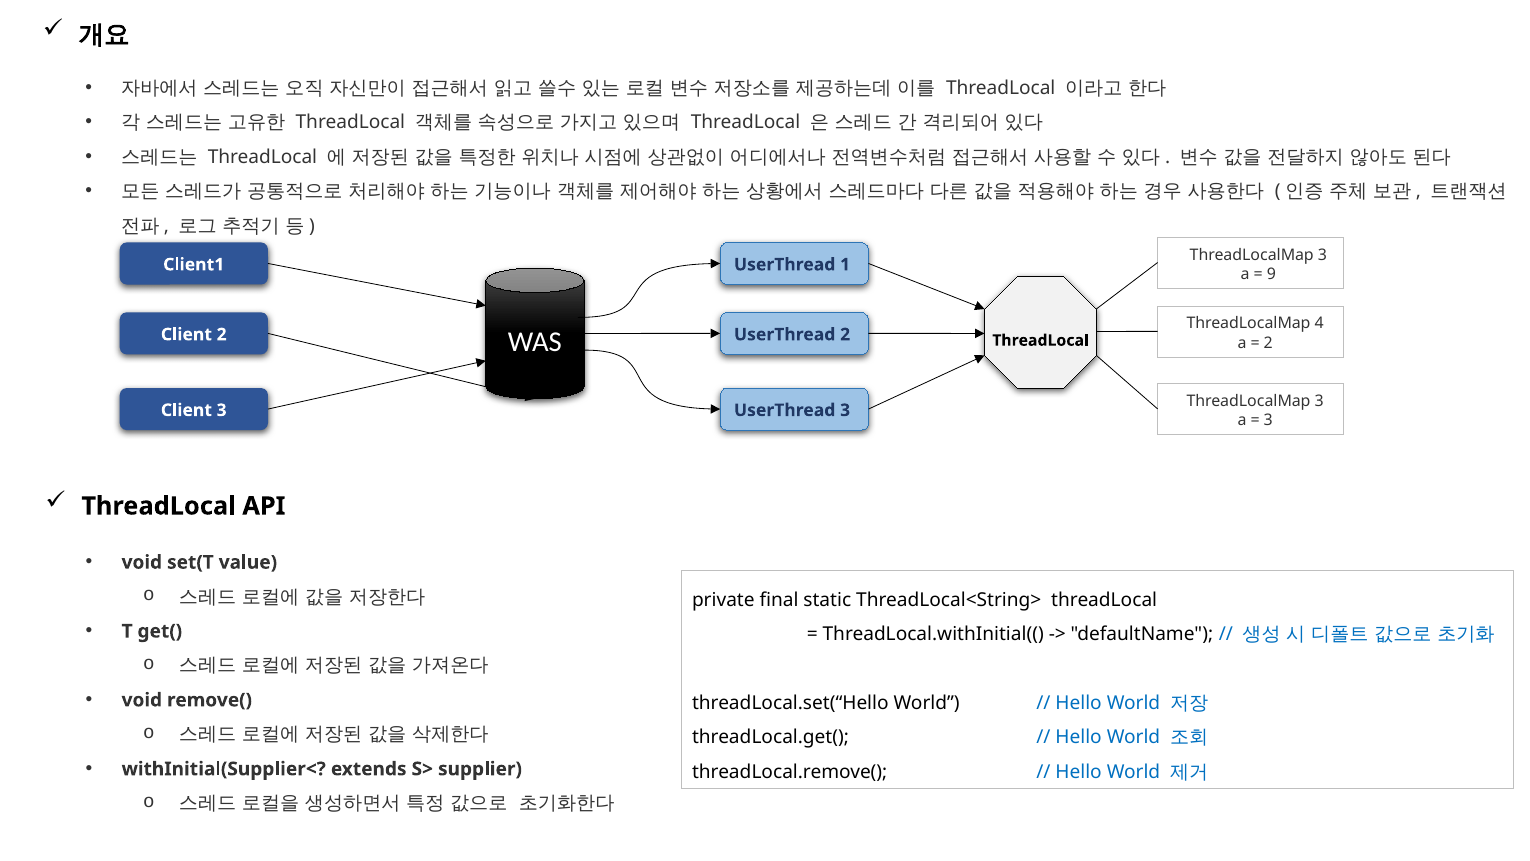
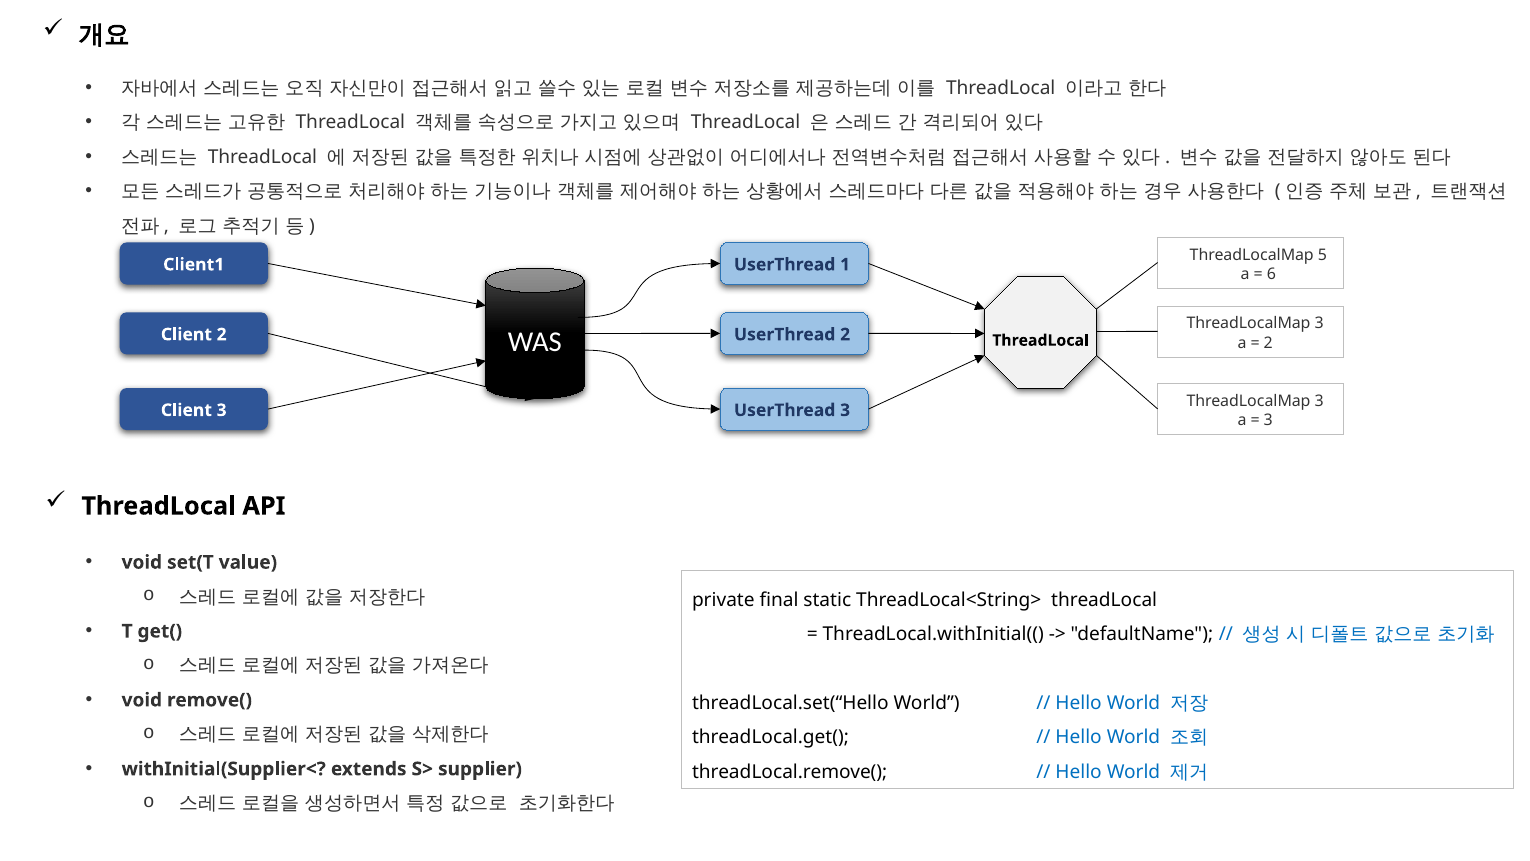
3 at (1322, 255): 3 -> 5
9: 9 -> 6
4 at (1319, 324): 4 -> 3
